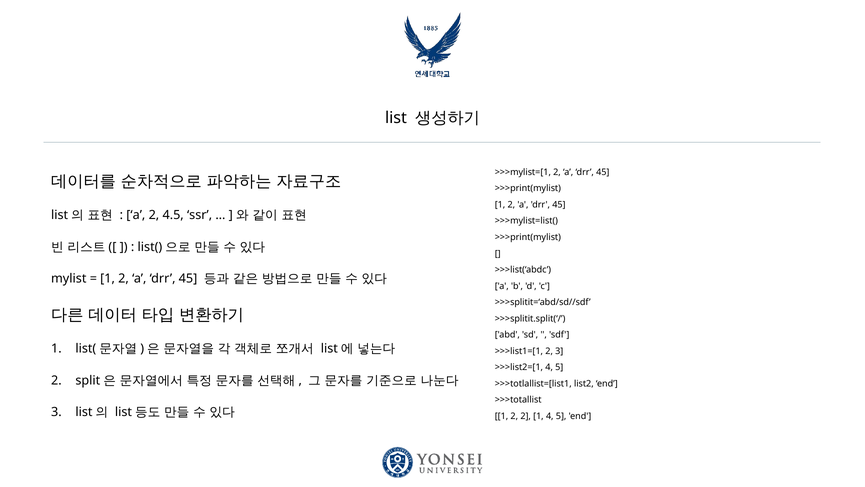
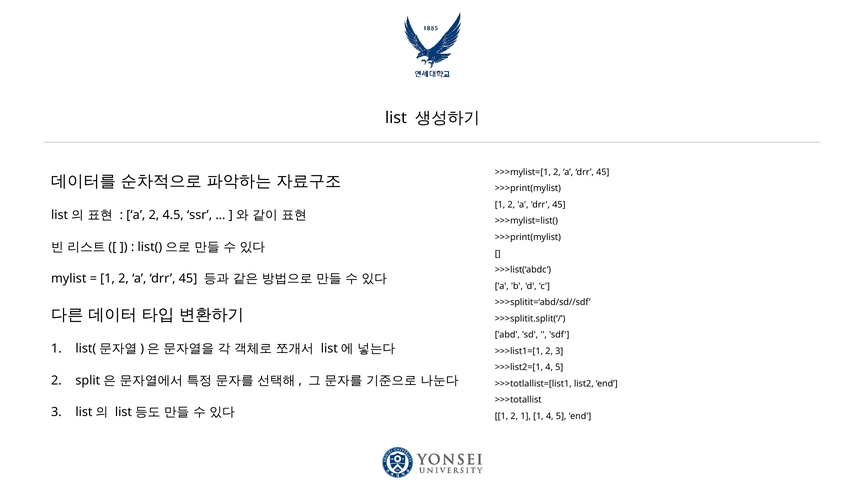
2 2: 2 -> 1
